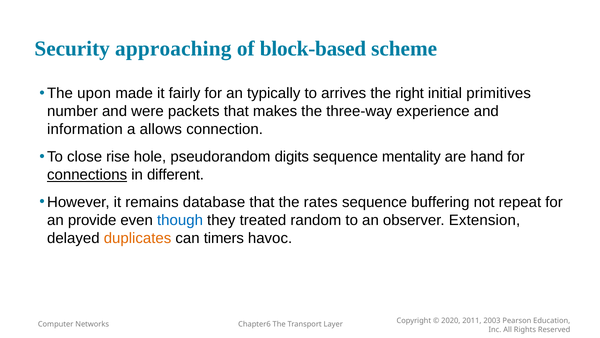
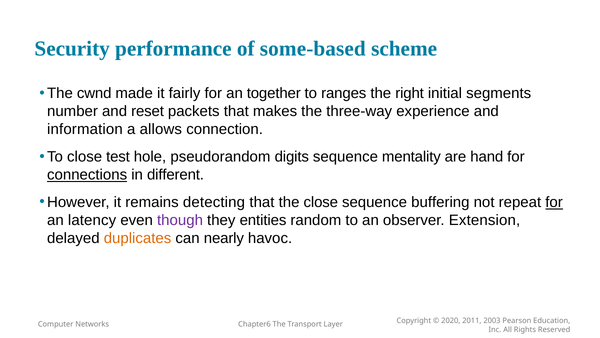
approaching: approaching -> performance
block-based: block-based -> some-based
upon: upon -> cwnd
typically: typically -> together
arrives: arrives -> ranges
primitives: primitives -> segments
were: were -> reset
rise: rise -> test
database: database -> detecting
the rates: rates -> close
for at (554, 202) underline: none -> present
provide: provide -> latency
though colour: blue -> purple
treated: treated -> entities
timers: timers -> nearly
